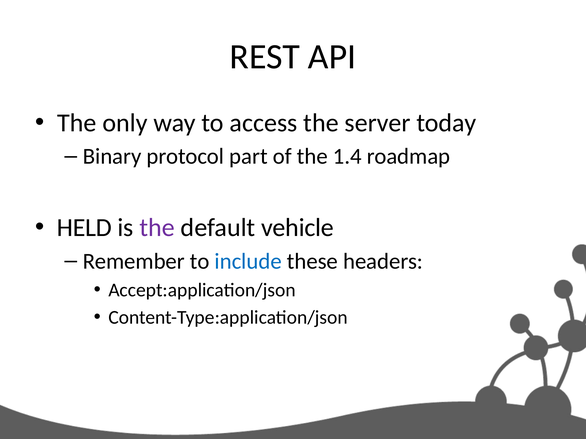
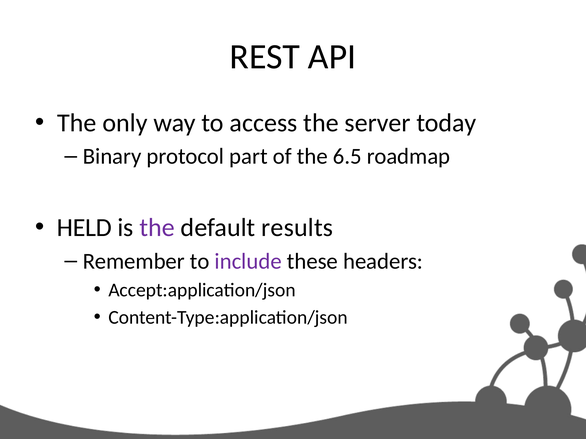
1.4: 1.4 -> 6.5
vehicle: vehicle -> results
include colour: blue -> purple
